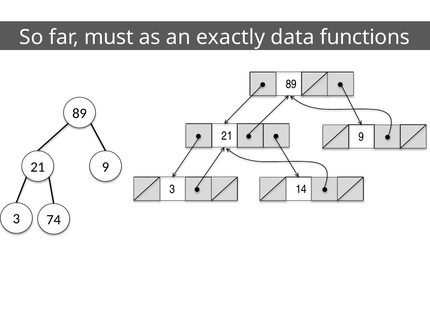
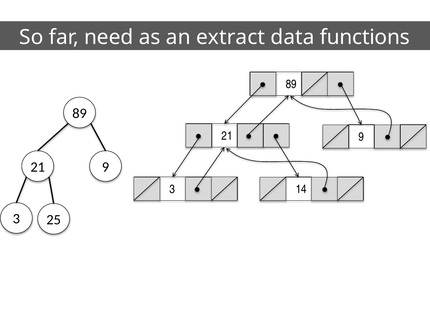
must: must -> need
exactly: exactly -> extract
74: 74 -> 25
